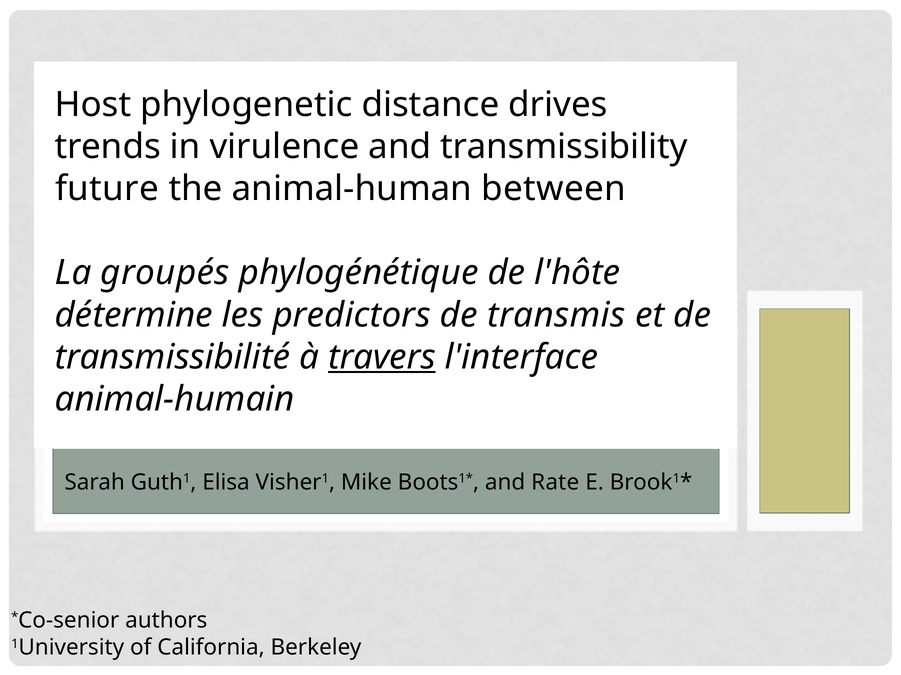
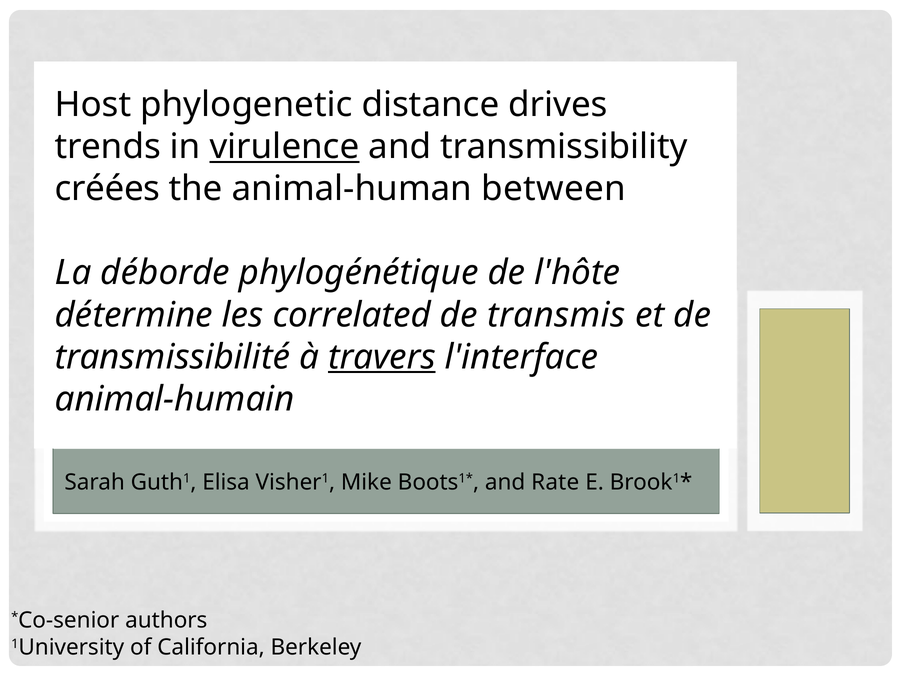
virulence underline: none -> present
future: future -> créées
groupés: groupés -> déborde
predictors: predictors -> correlated
